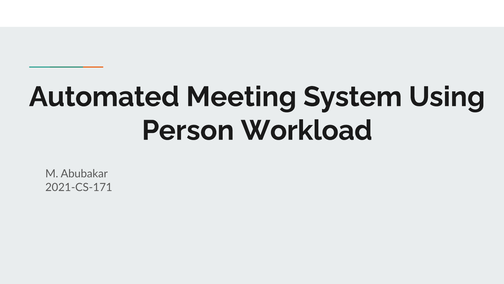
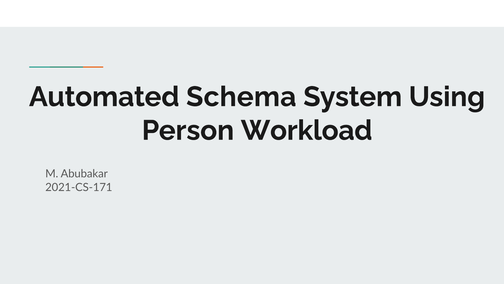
Meeting: Meeting -> Schema
